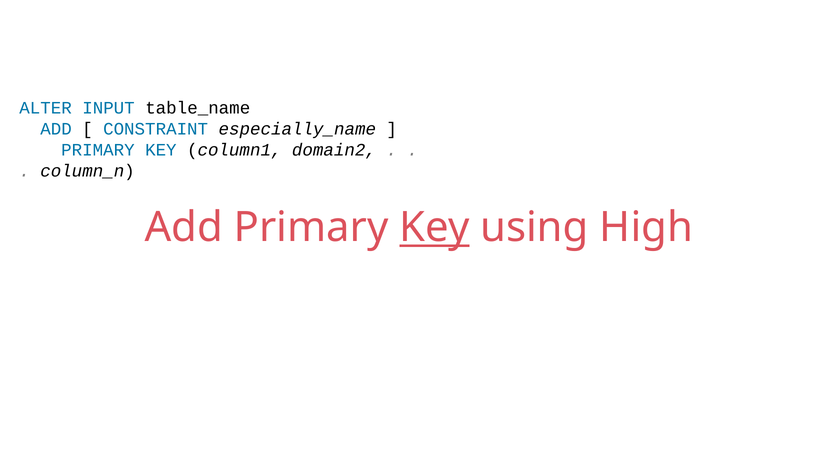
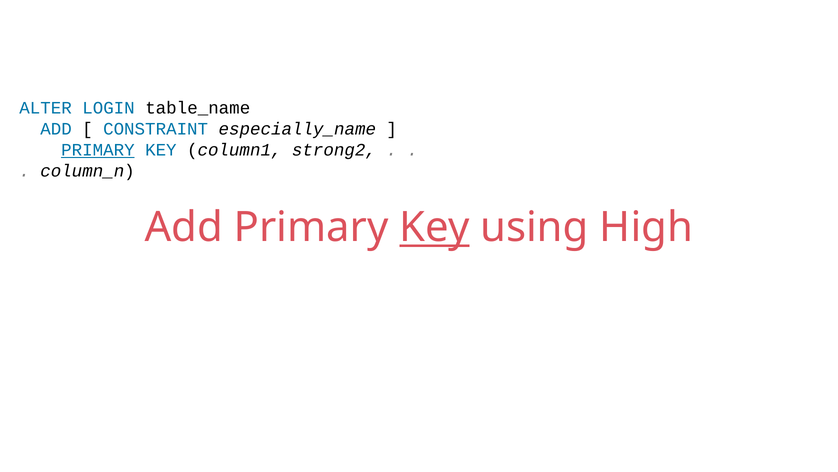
INPUT: INPUT -> LOGIN
PRIMARY at (98, 150) underline: none -> present
domain2: domain2 -> strong2
